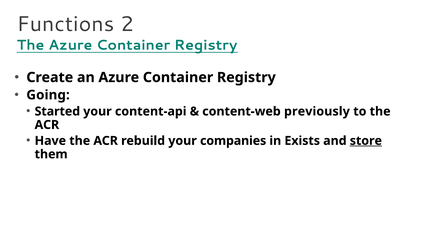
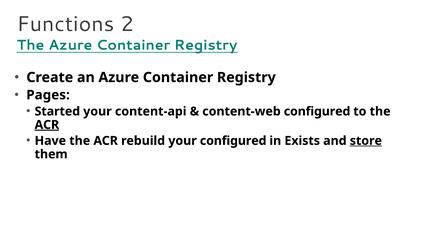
Going: Going -> Pages
content-web previously: previously -> configured
ACR at (47, 125) underline: none -> present
your companies: companies -> configured
